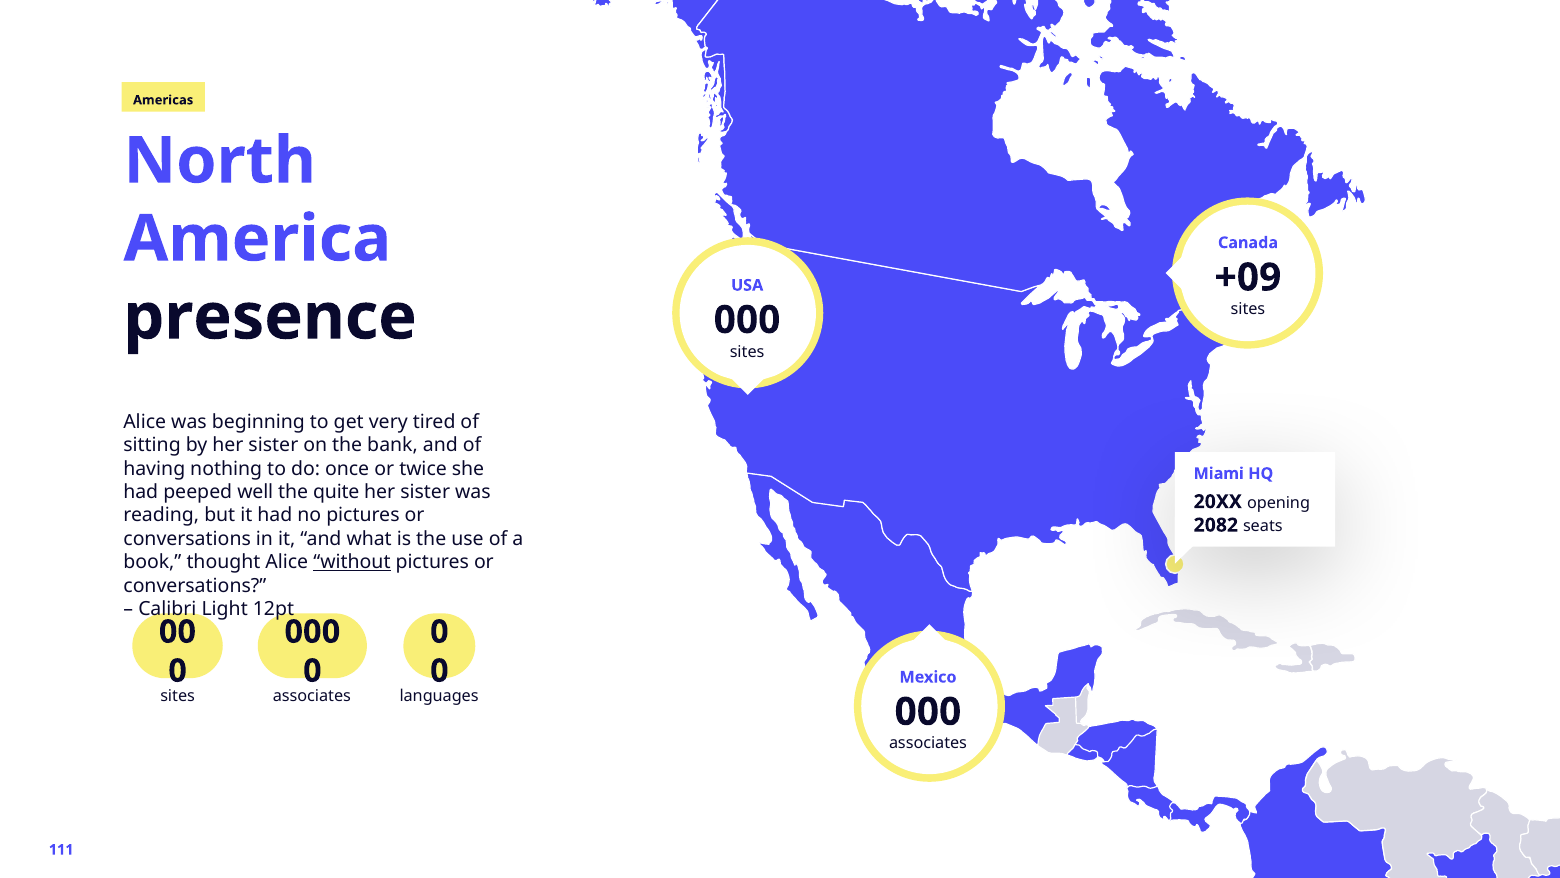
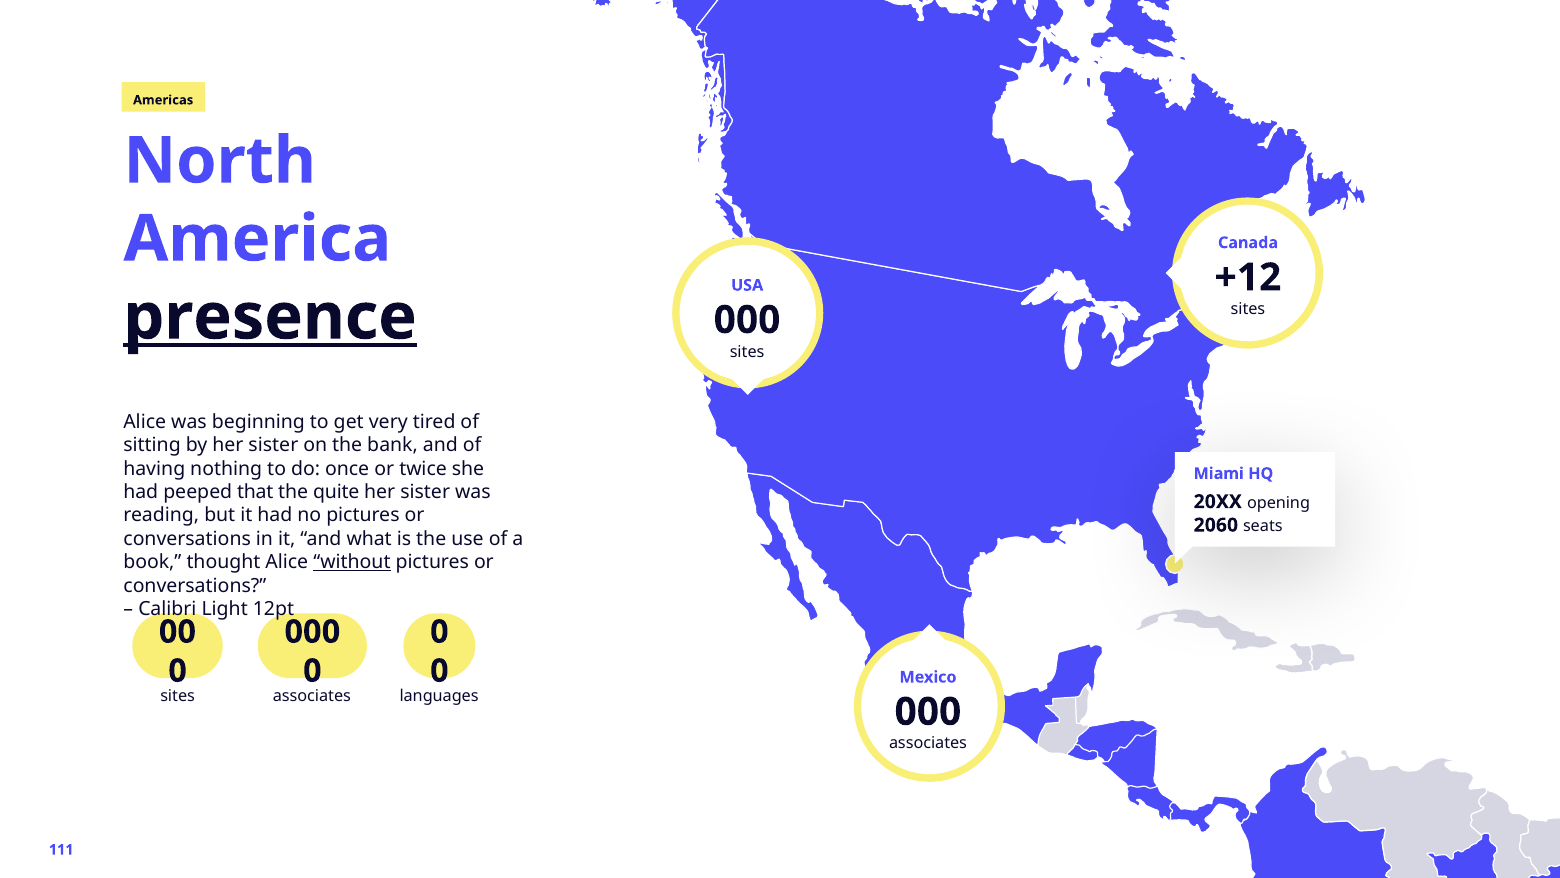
+09: +09 -> +12
presence underline: none -> present
well: well -> that
2082: 2082 -> 2060
